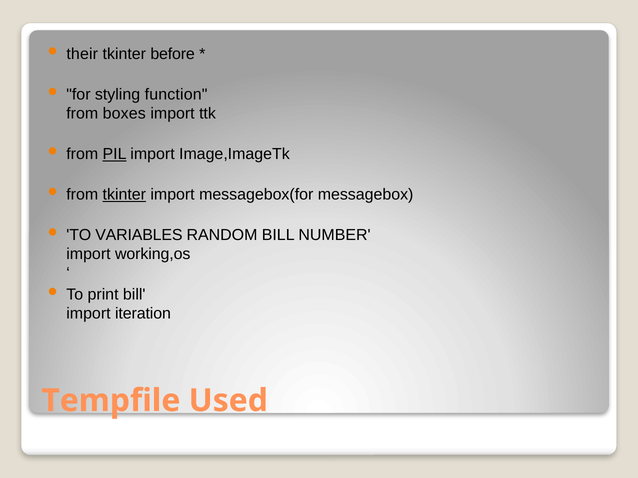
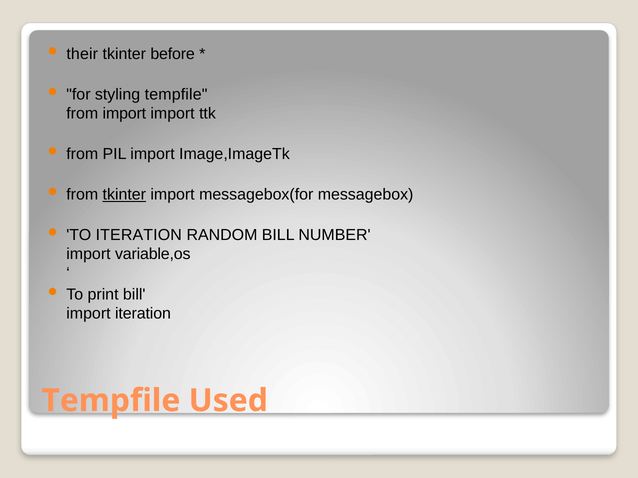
styling function: function -> tempfile
from boxes: boxes -> import
PIL underline: present -> none
TO VARIABLES: VARIABLES -> ITERATION
working,os: working,os -> variable,os
